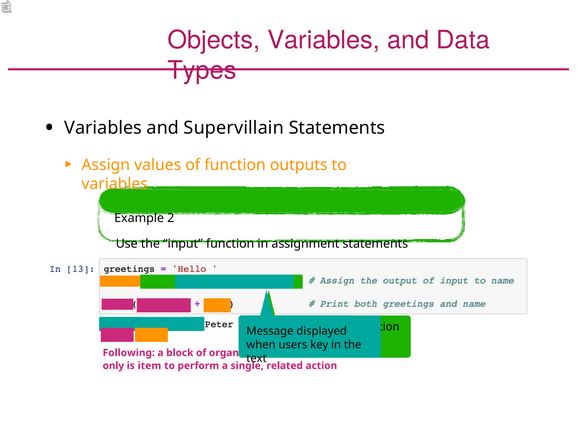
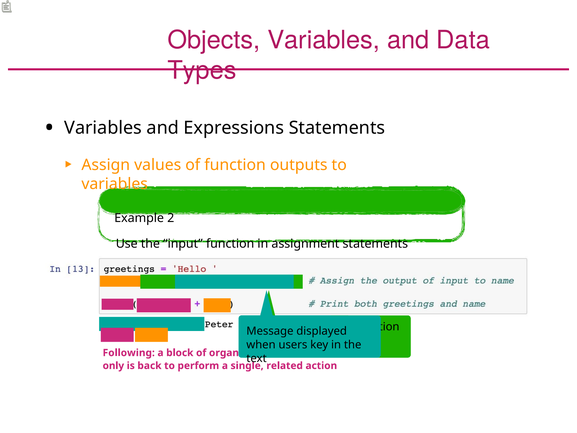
Supervillain: Supervillain -> Expressions
item: item -> back
